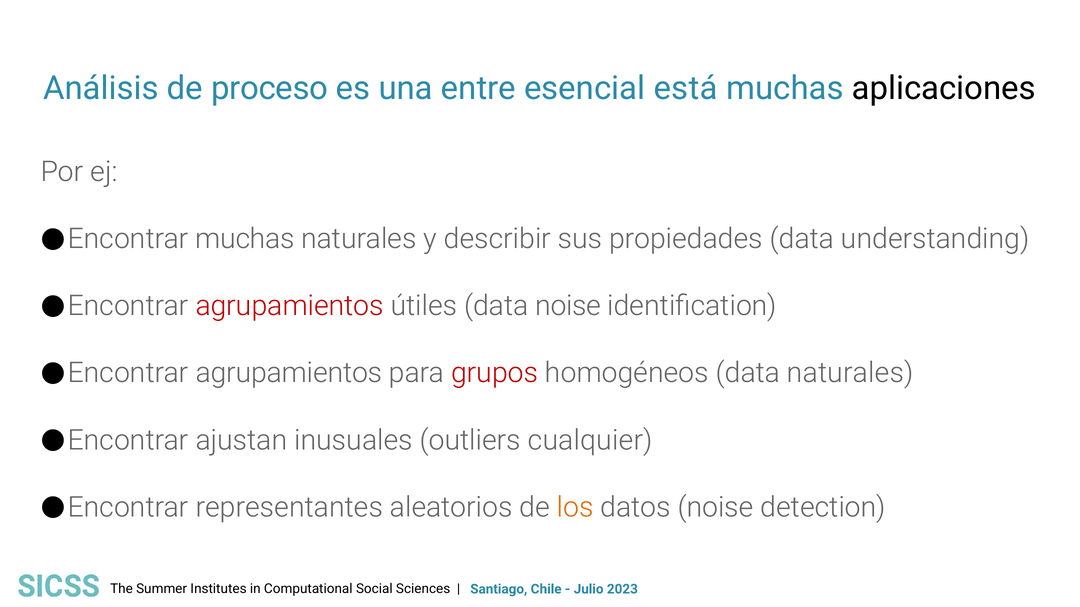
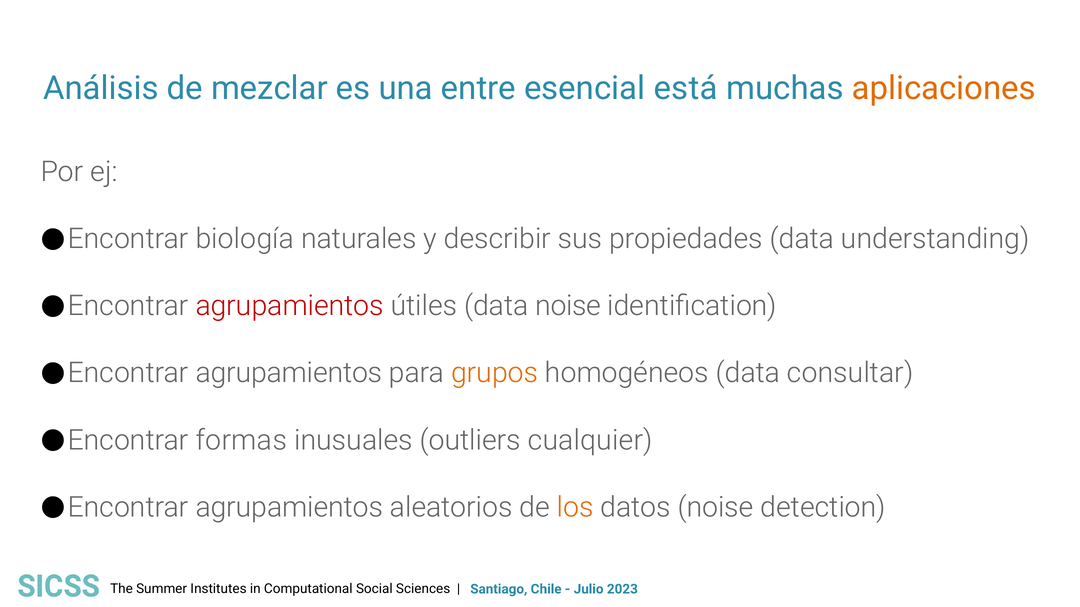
proceso: proceso -> mezclar
aplicaciones colour: black -> orange
muchas at (245, 239): muchas -> biología
grupos colour: red -> orange
data naturales: naturales -> consultar
ajustan: ajustan -> formas
representantes at (289, 508): representantes -> agrupamientos
